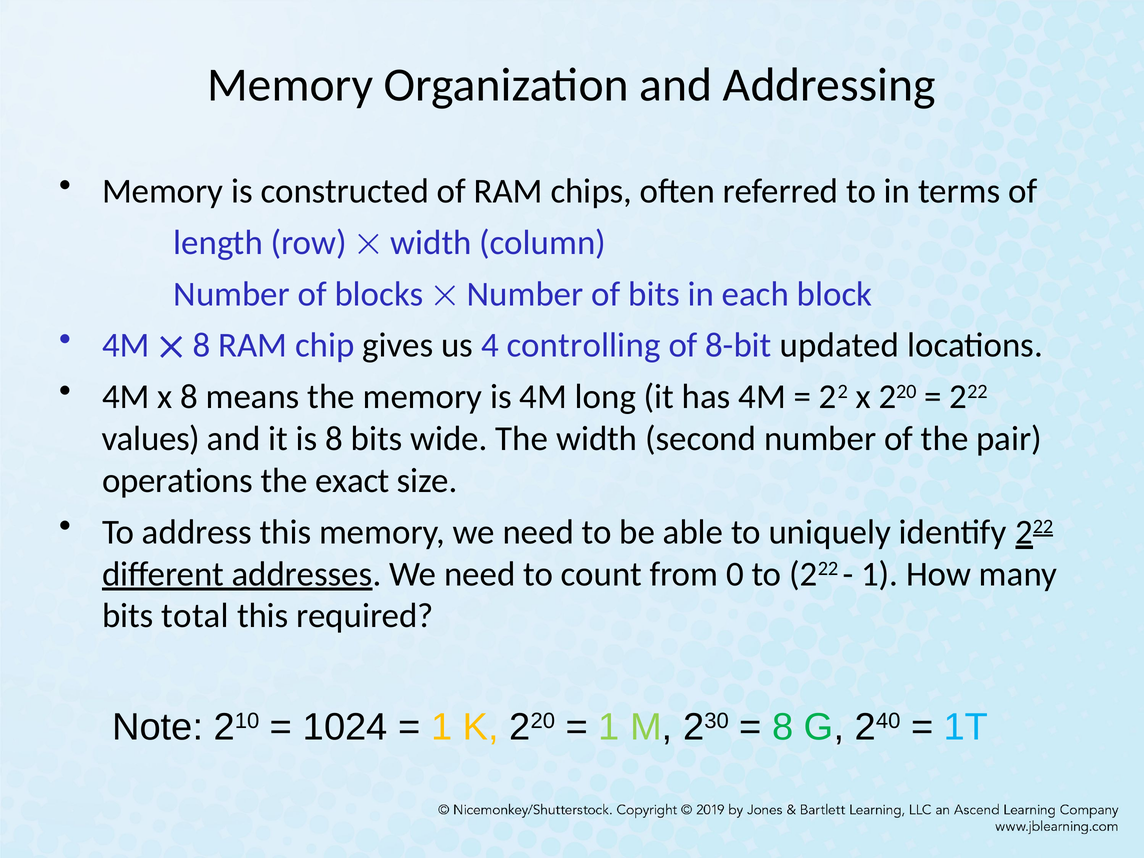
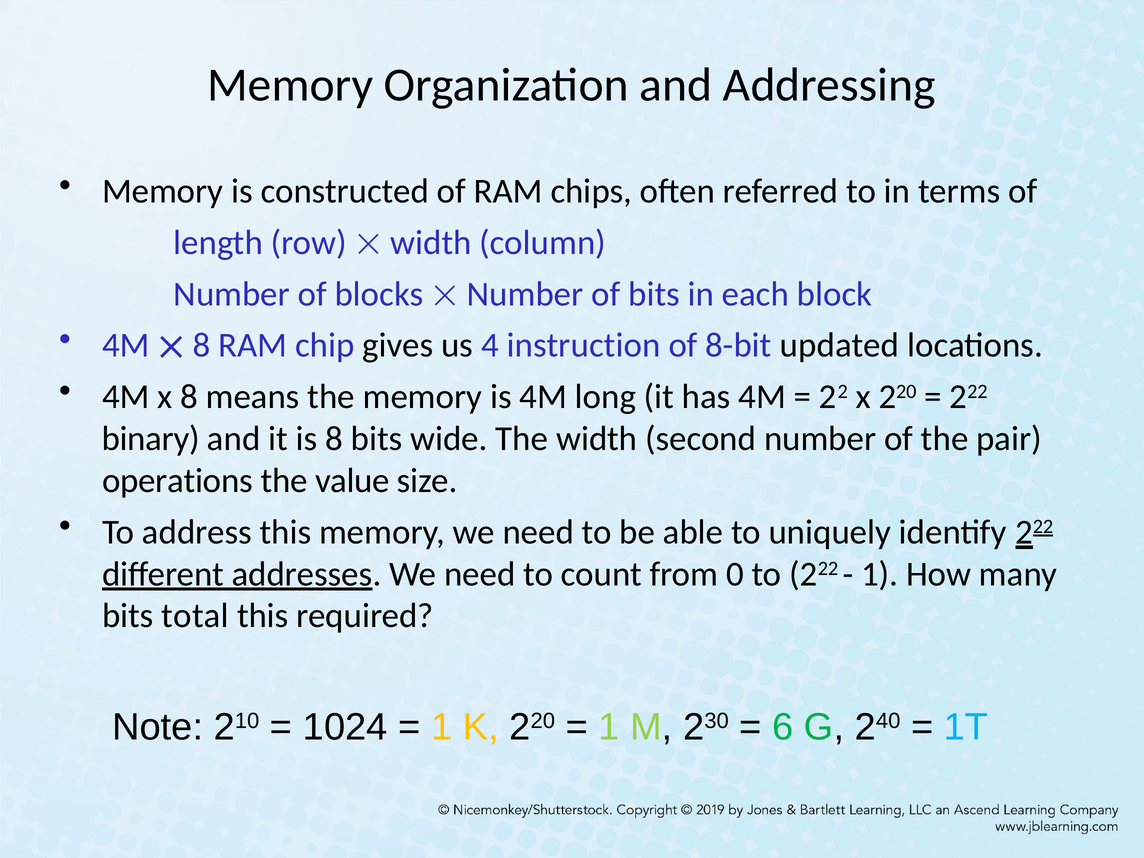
controlling: controlling -> instruction
values: values -> binary
exact: exact -> value
8 at (783, 727): 8 -> 6
